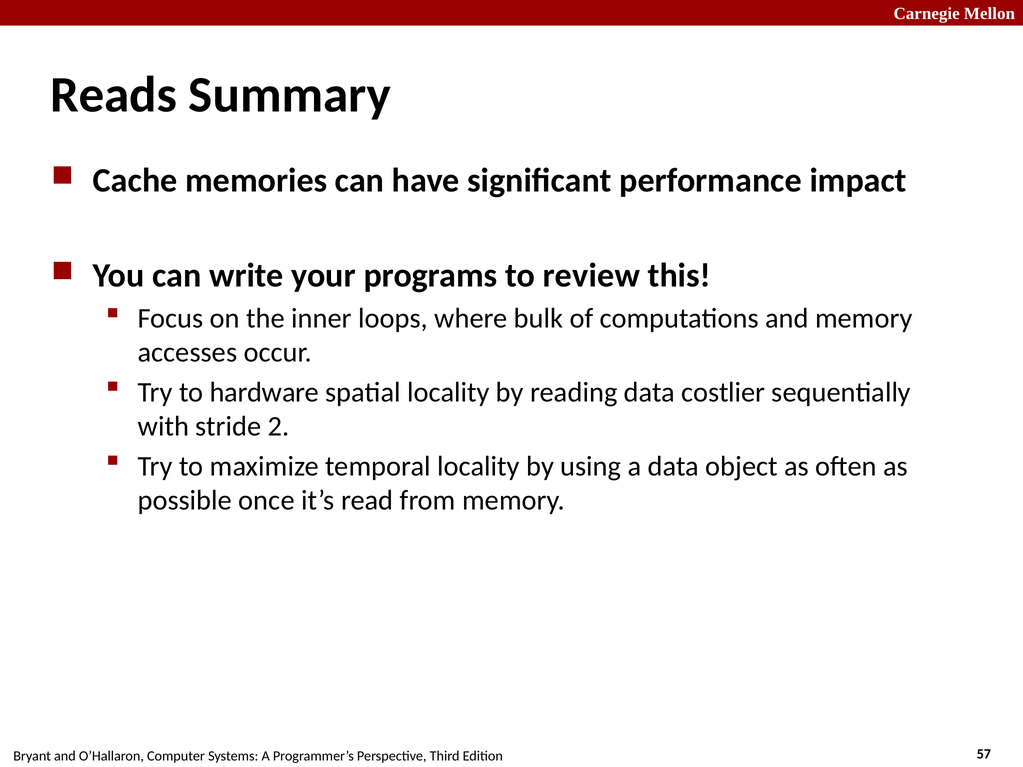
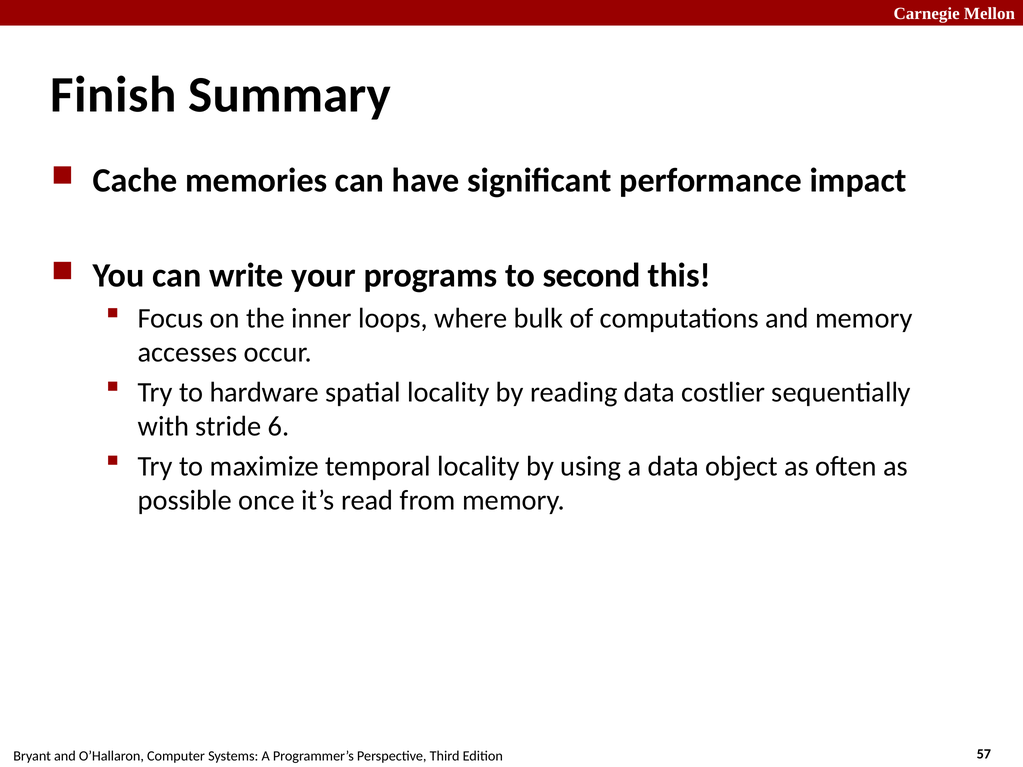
Reads: Reads -> Finish
review: review -> second
2: 2 -> 6
